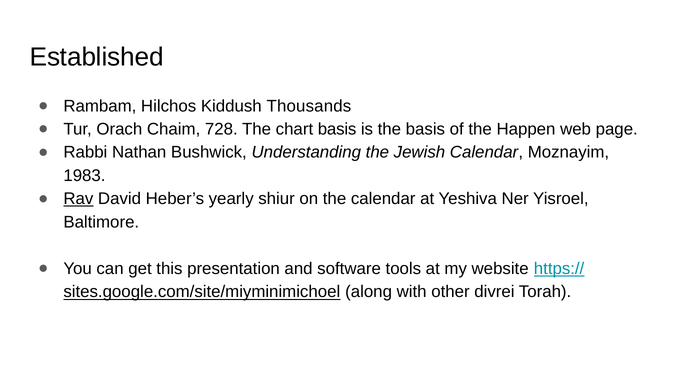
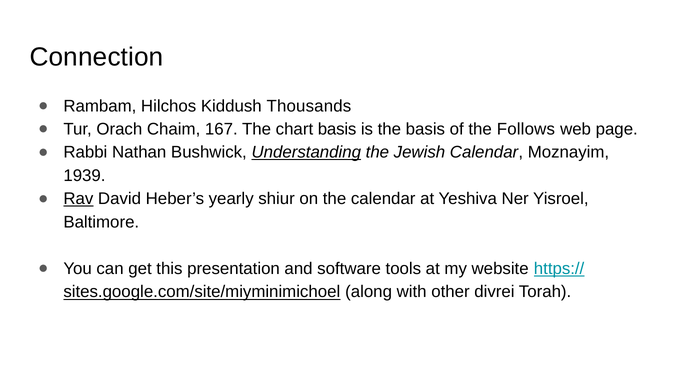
Established: Established -> Connection
728: 728 -> 167
Happen: Happen -> Follows
Understanding underline: none -> present
1983: 1983 -> 1939
